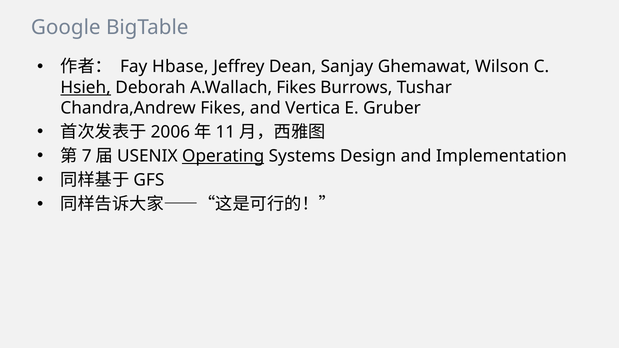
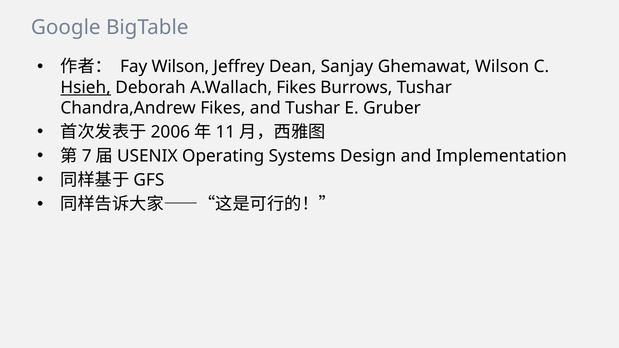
Fay Hbase: Hbase -> Wilson
and Vertica: Vertica -> Tushar
Operating underline: present -> none
